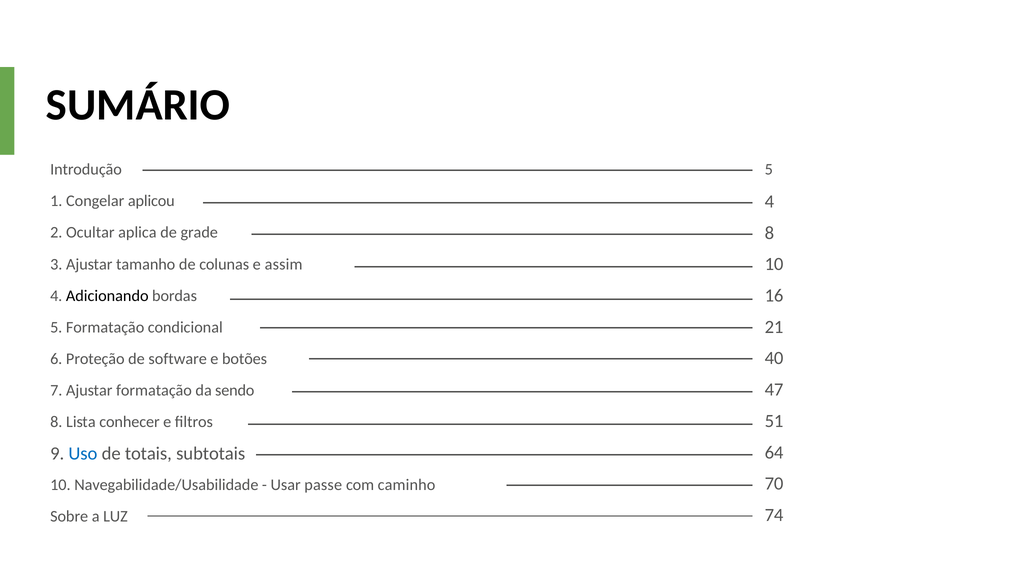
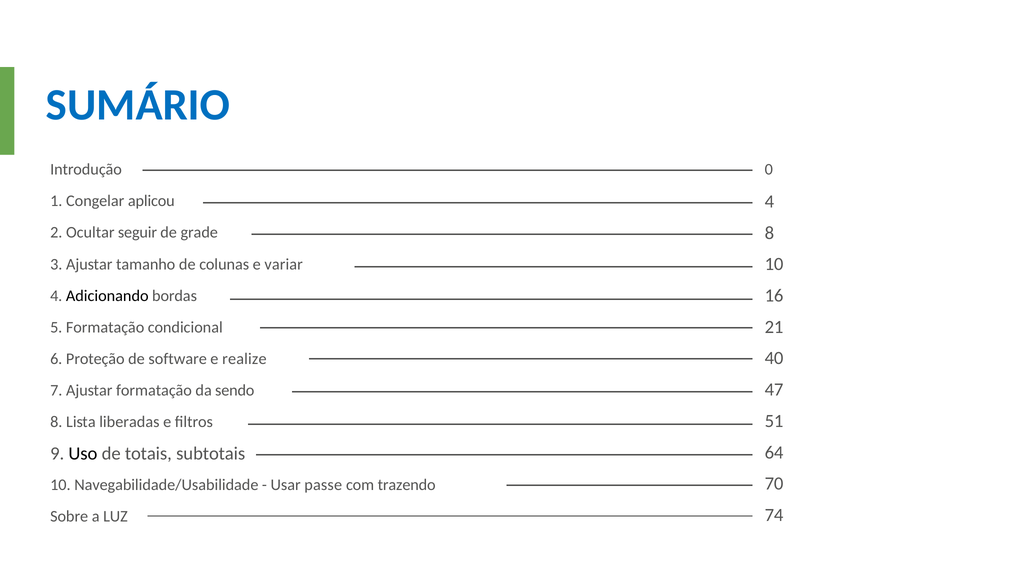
SUMÁRIO colour: black -> blue
Introdução 5: 5 -> 0
aplica: aplica -> seguir
assim: assim -> variar
botões: botões -> realize
conhecer: conhecer -> liberadas
Uso colour: blue -> black
caminho: caminho -> trazendo
